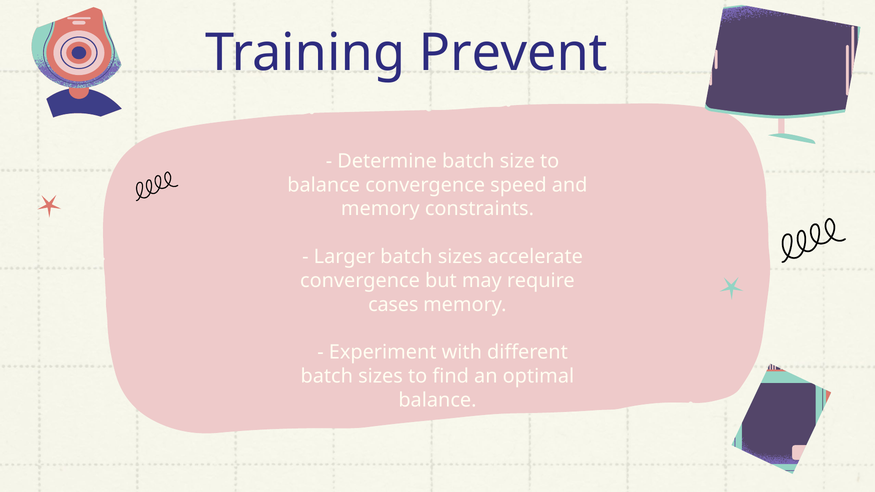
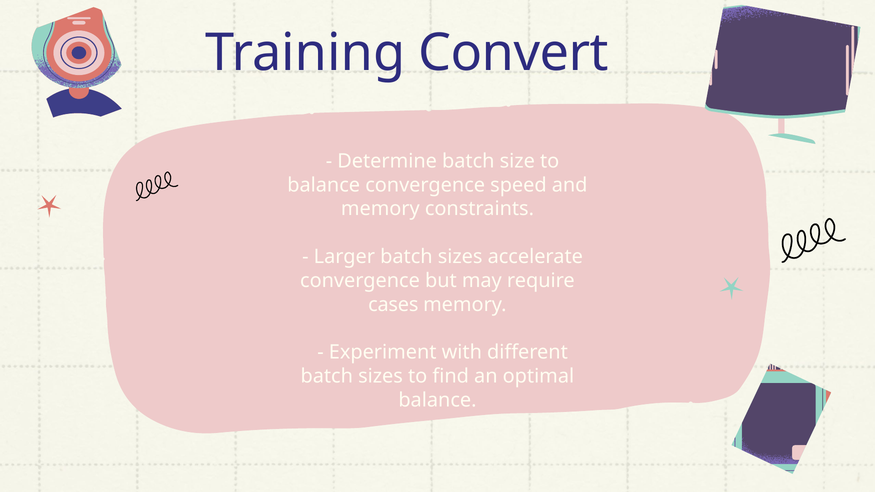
Prevent: Prevent -> Convert
